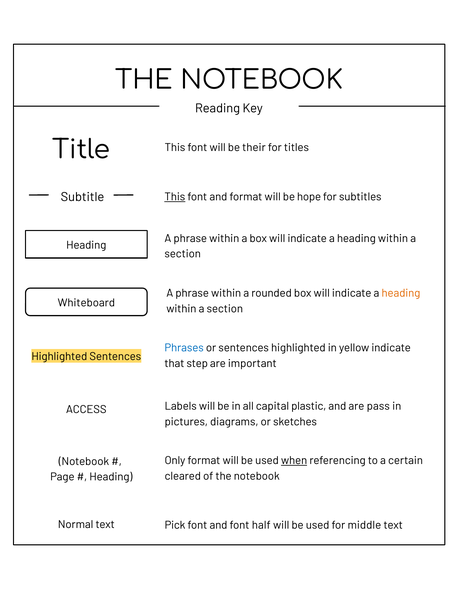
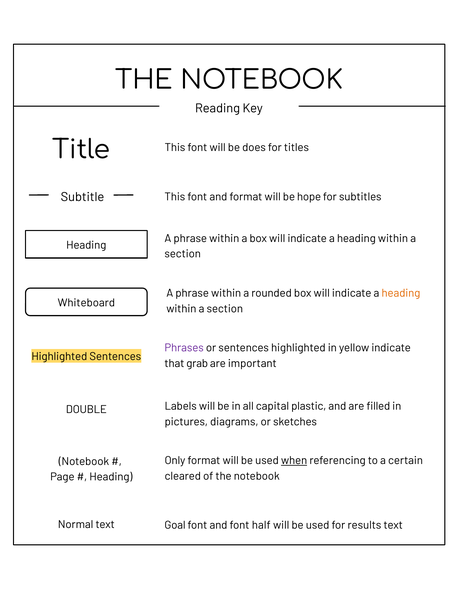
their: their -> does
This at (175, 197) underline: present -> none
Phrases colour: blue -> purple
step: step -> grab
ACCESS: ACCESS -> DOUBLE
pass: pass -> filled
Pick: Pick -> Goal
middle: middle -> results
